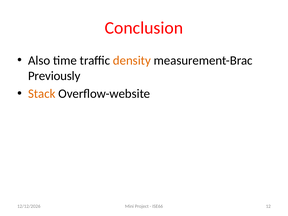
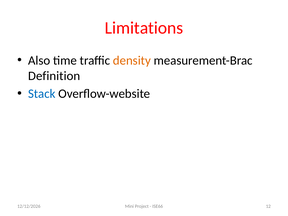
Conclusion: Conclusion -> Limitations
Previously: Previously -> Definition
Stack colour: orange -> blue
